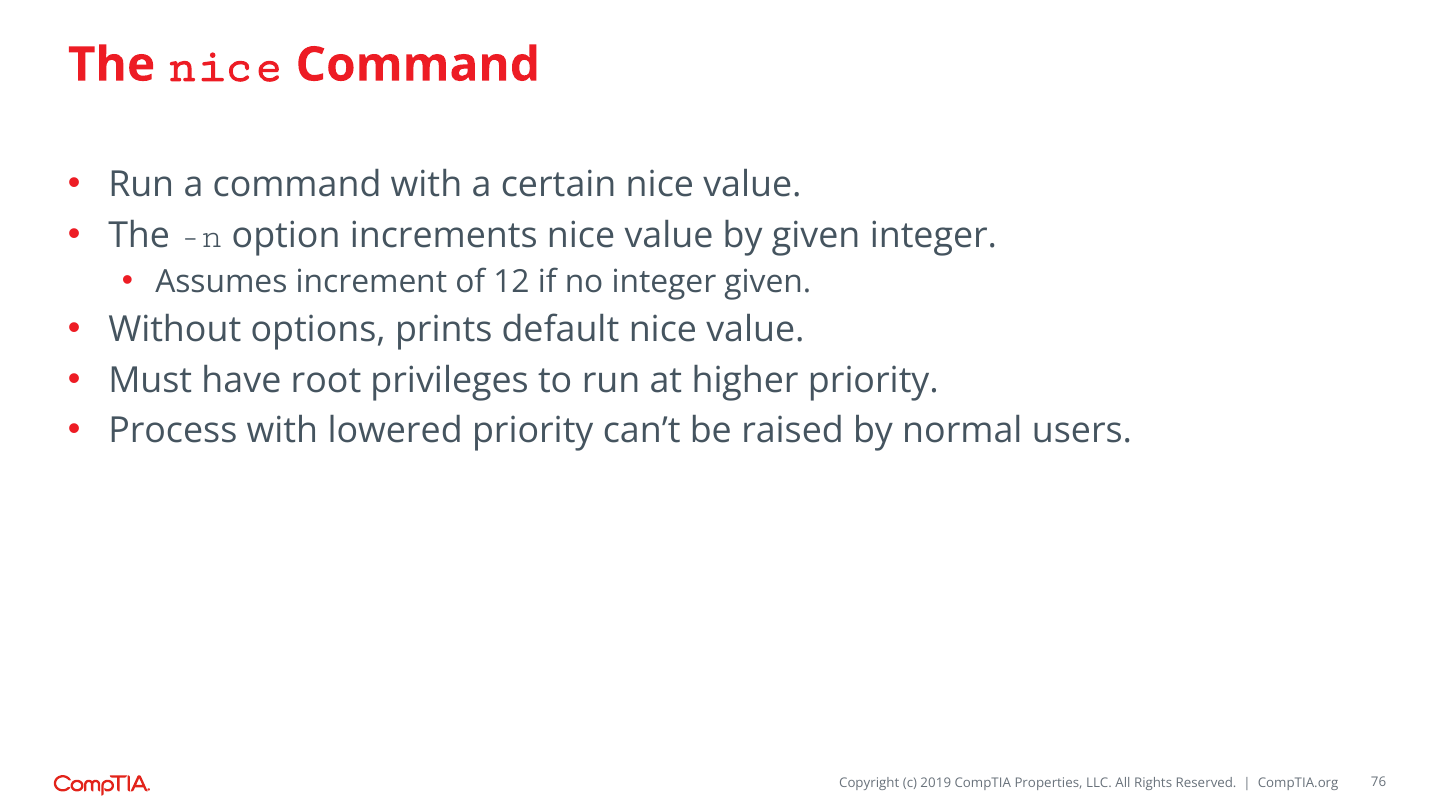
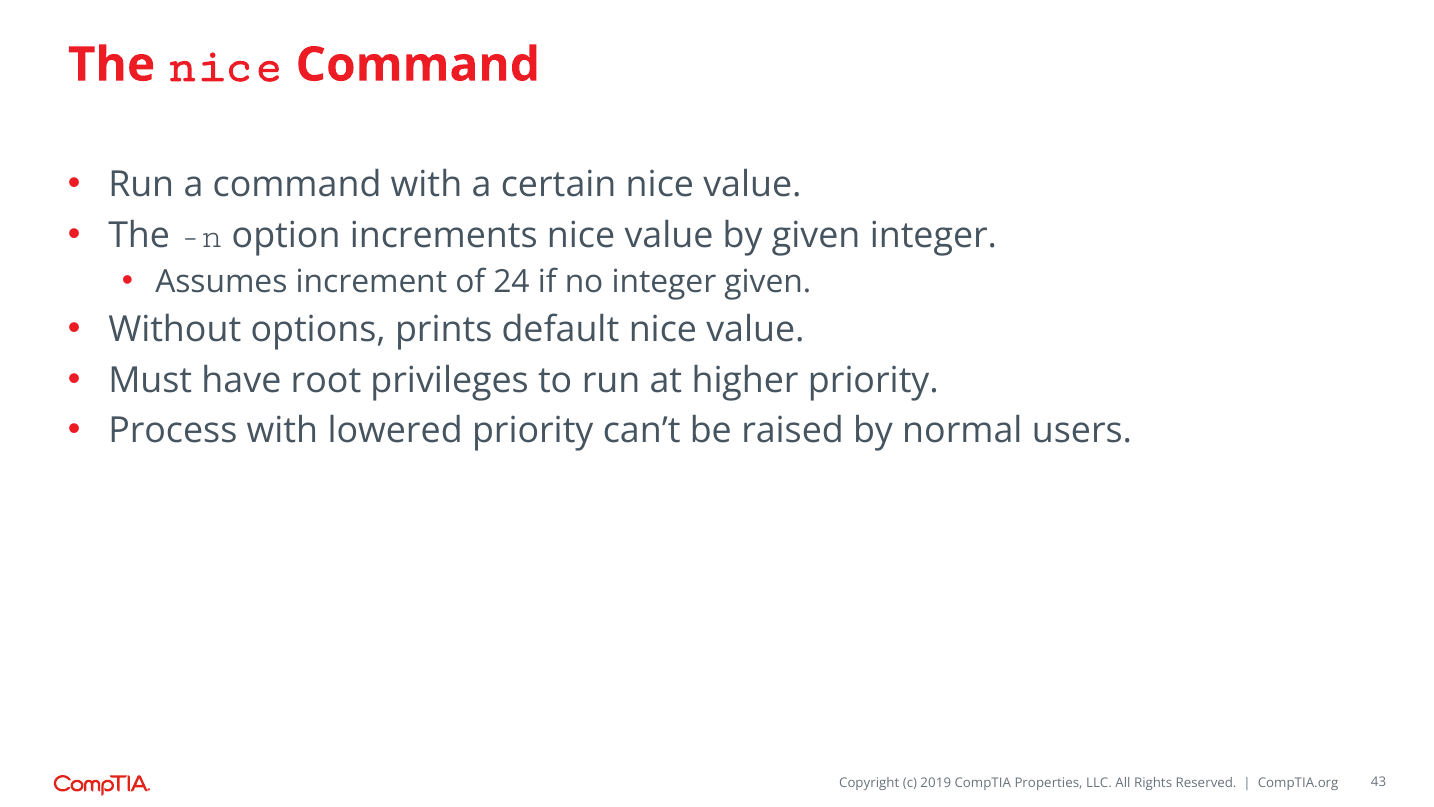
12: 12 -> 24
76: 76 -> 43
